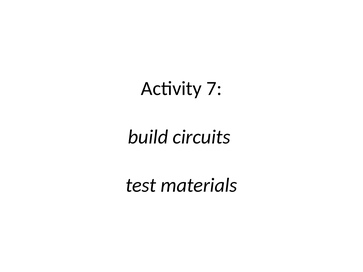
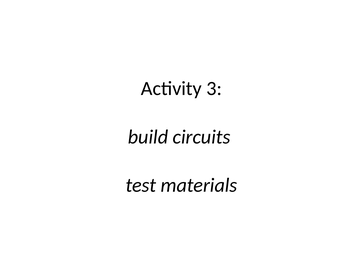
7: 7 -> 3
